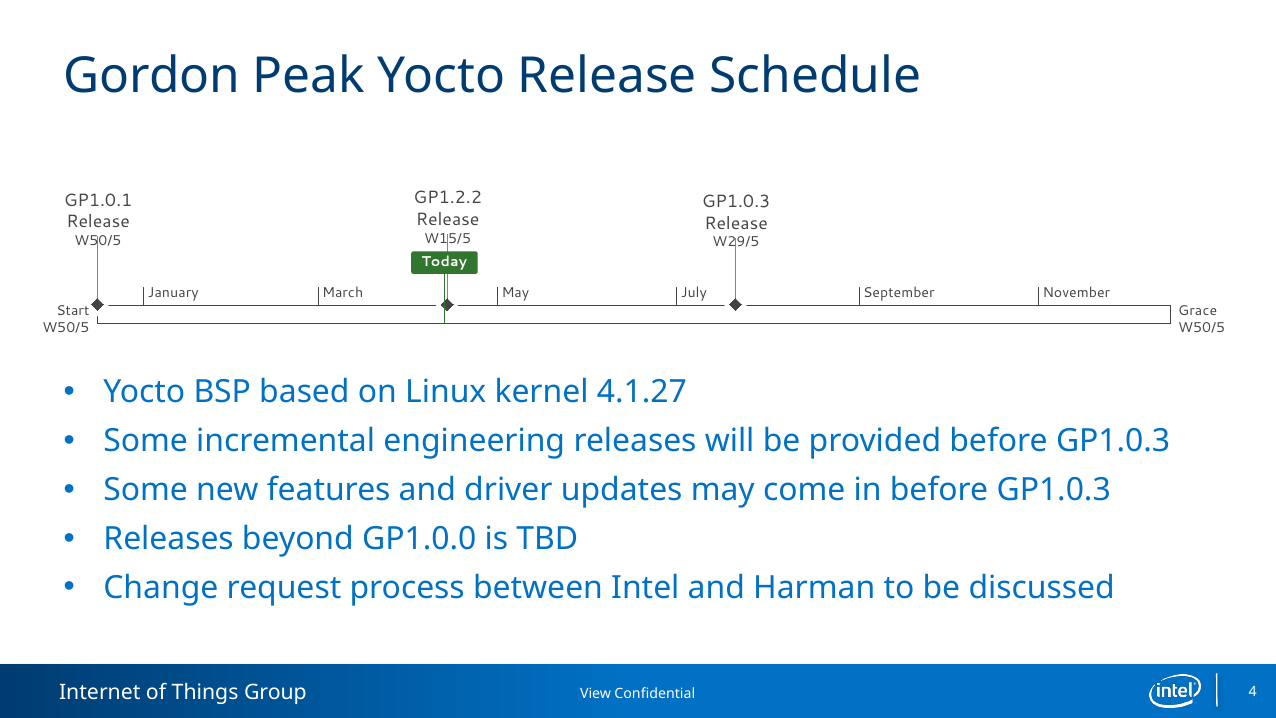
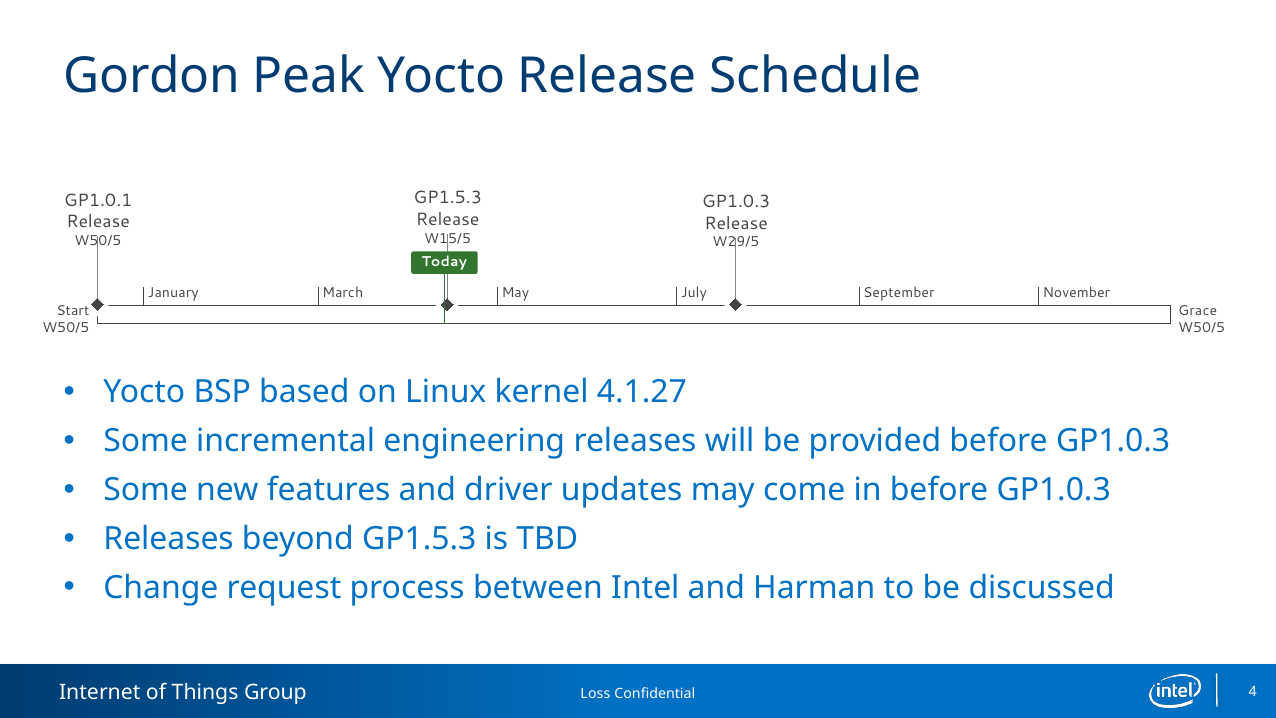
GP1.2.2 at (448, 198): GP1.2.2 -> GP1.5.3
beyond GP1.0.0: GP1.0.0 -> GP1.5.3
View: View -> Loss
